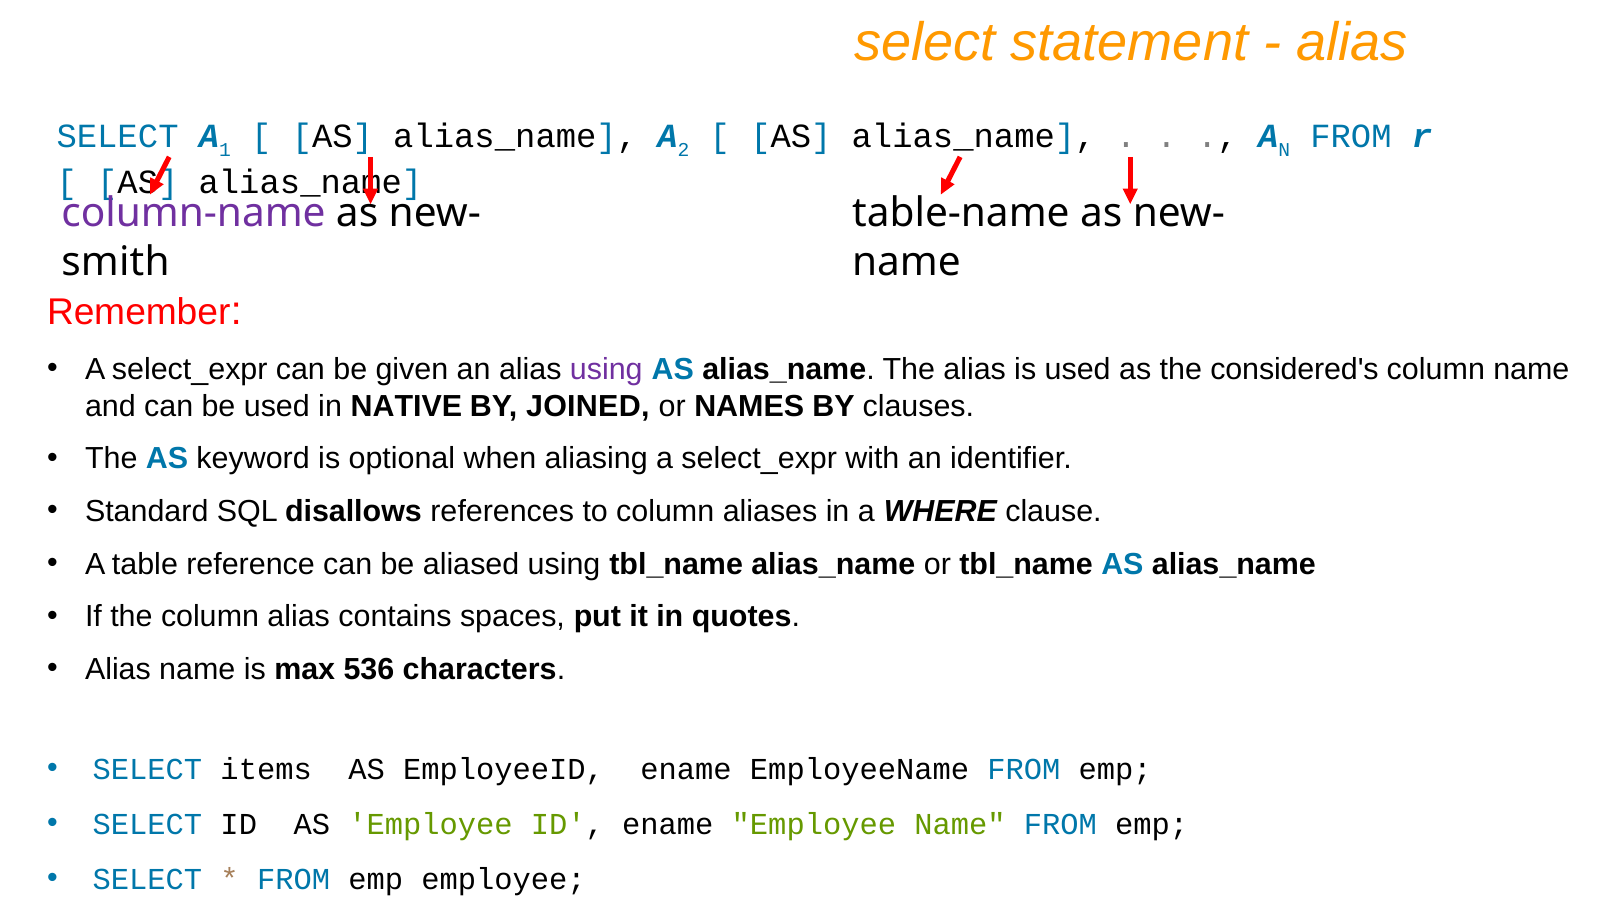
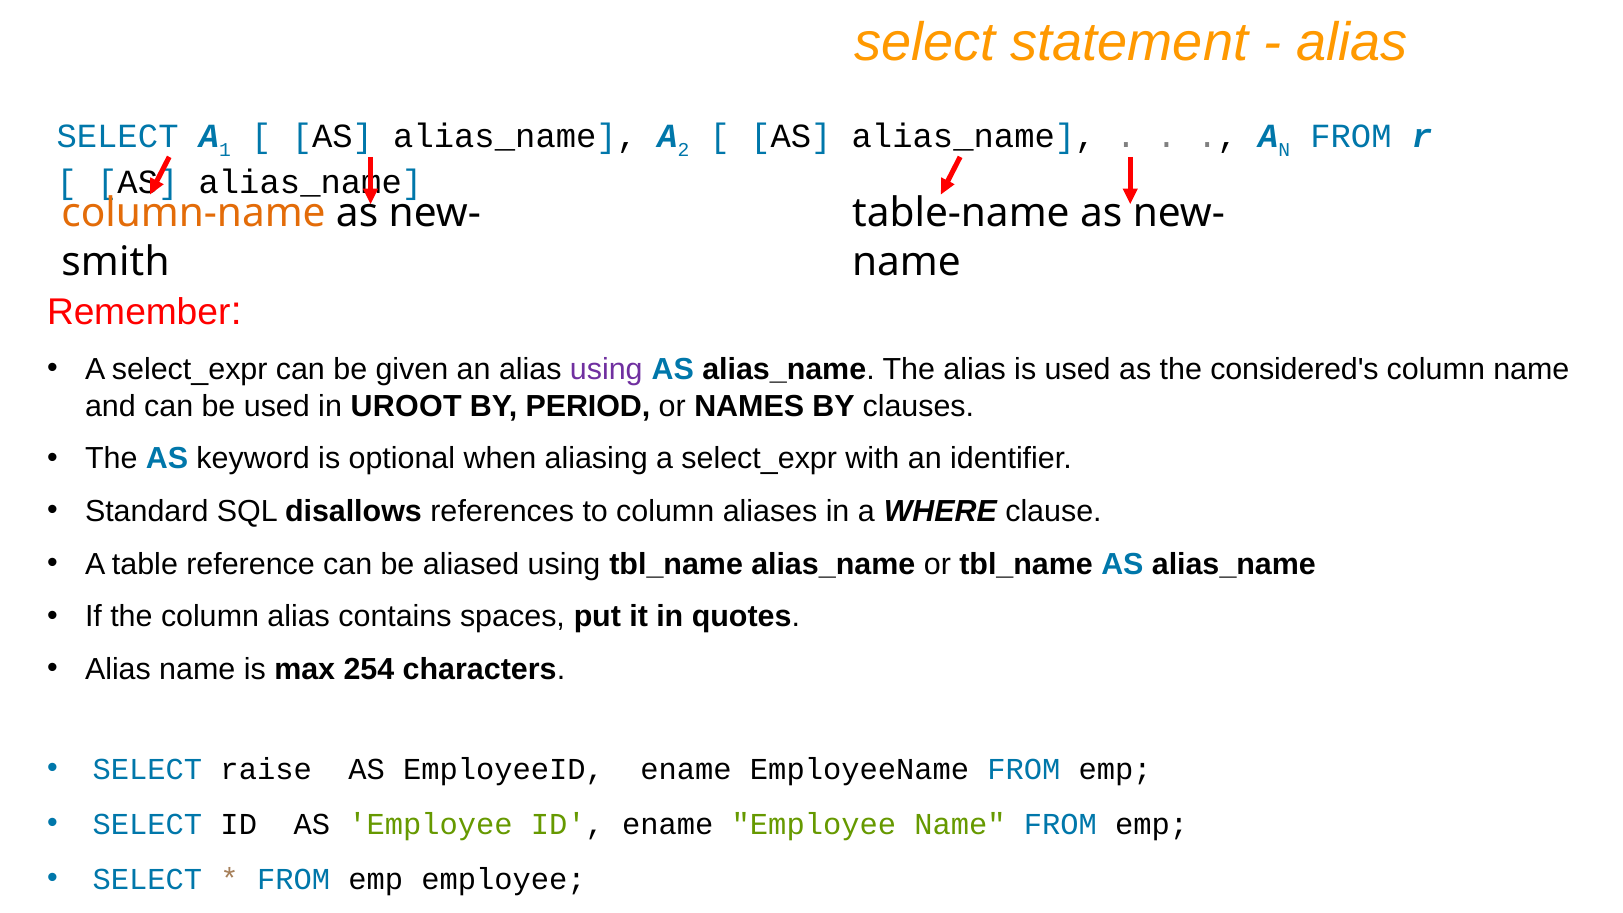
column-name colour: purple -> orange
NATIVE: NATIVE -> UROOT
JOINED: JOINED -> PERIOD
536: 536 -> 254
items: items -> raise
